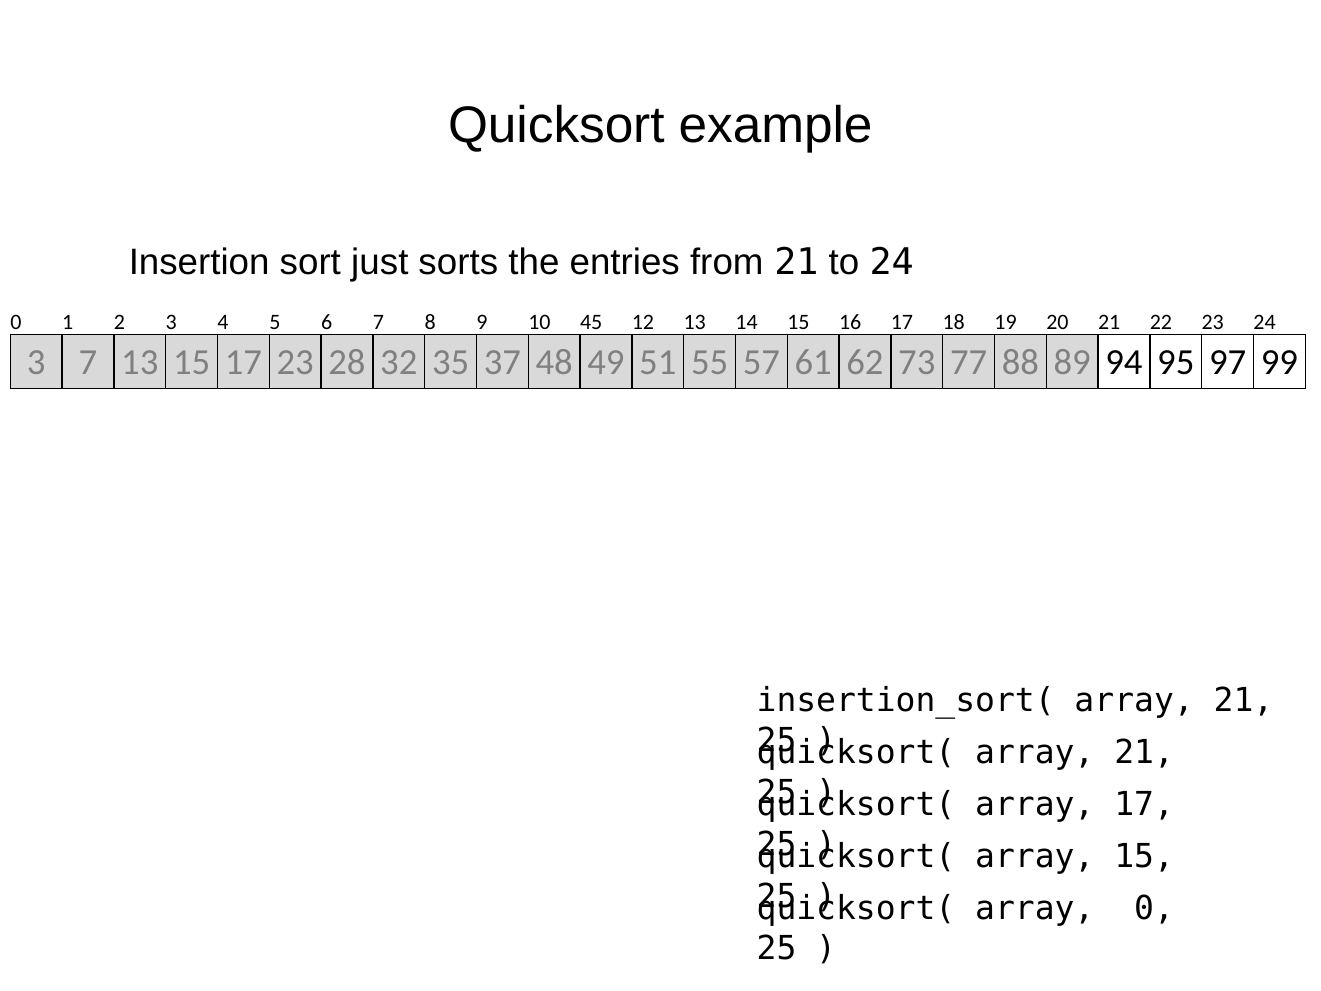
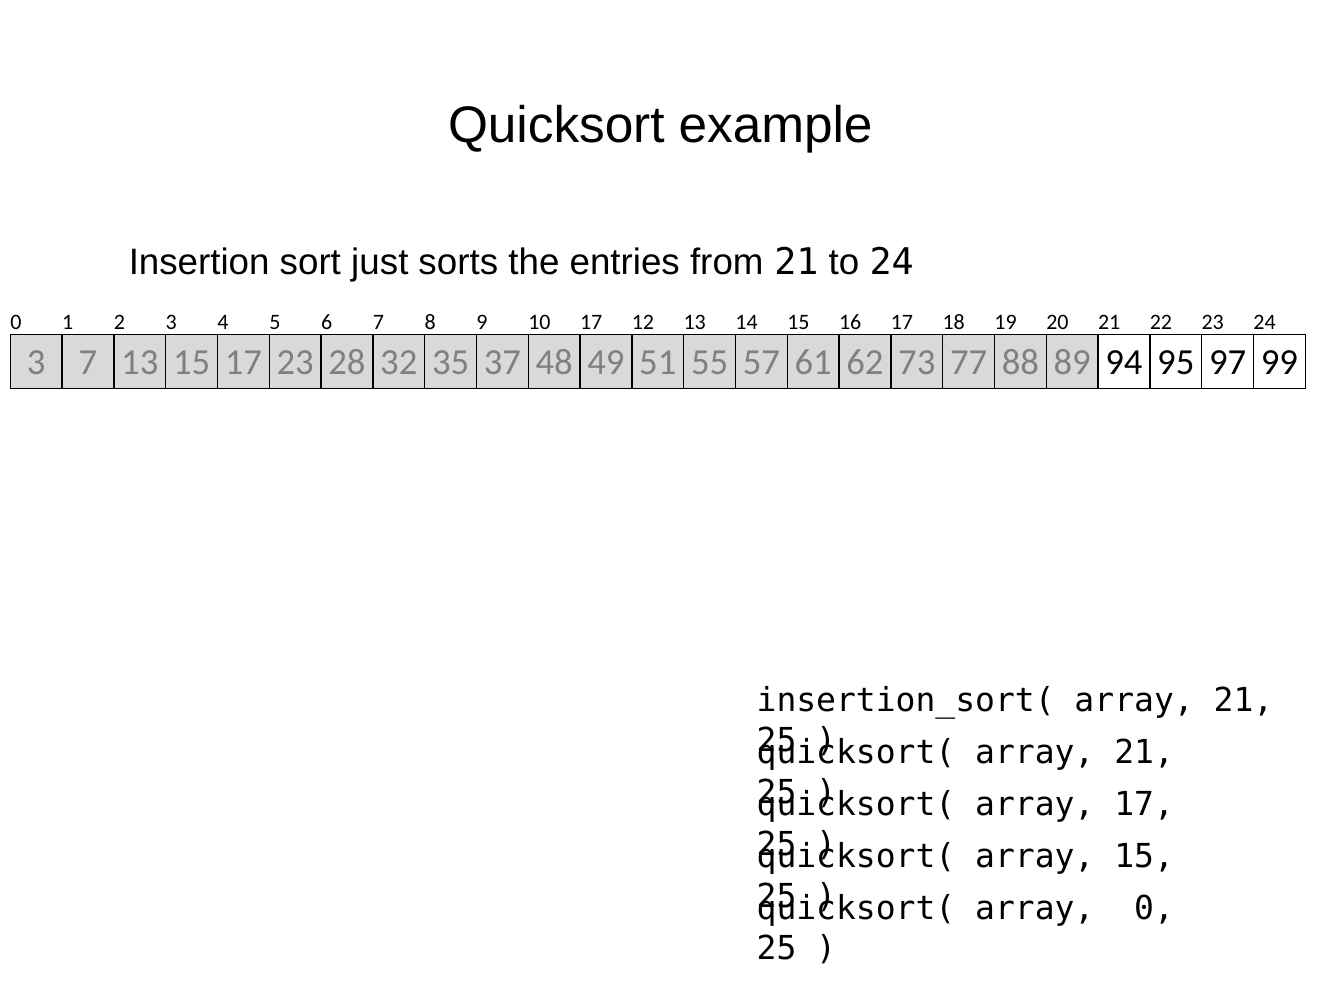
10 45: 45 -> 17
